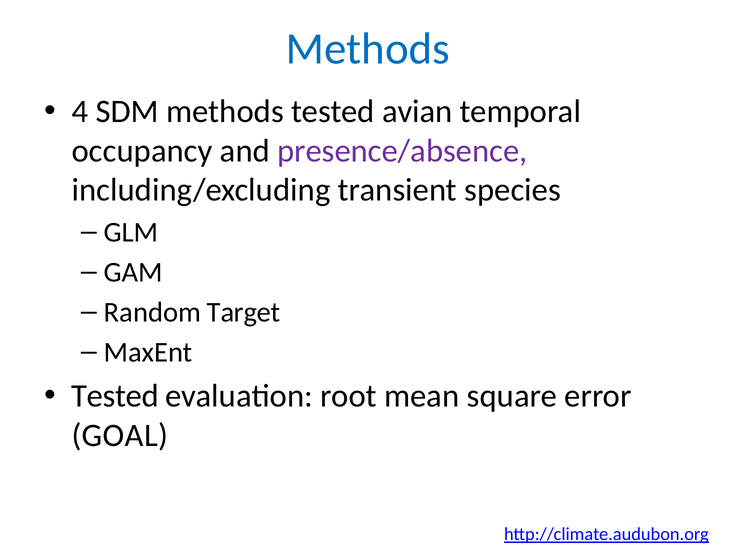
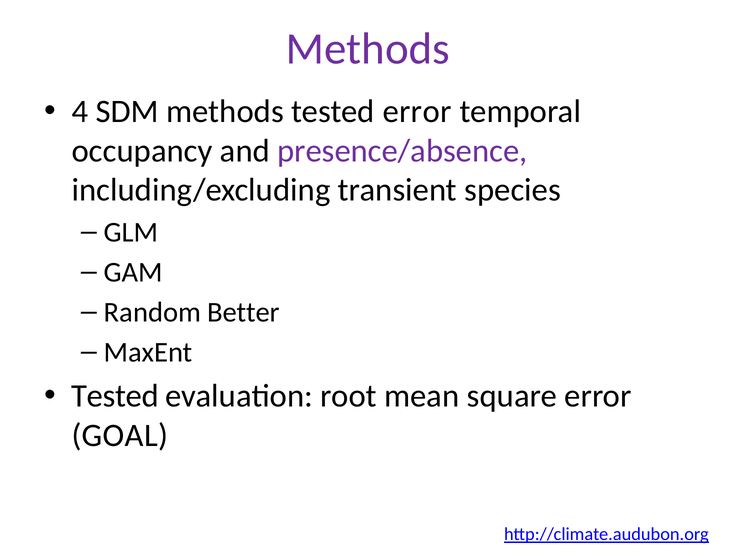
Methods at (368, 49) colour: blue -> purple
tested avian: avian -> error
Target: Target -> Better
